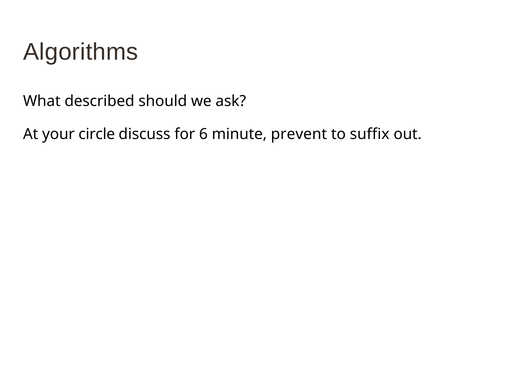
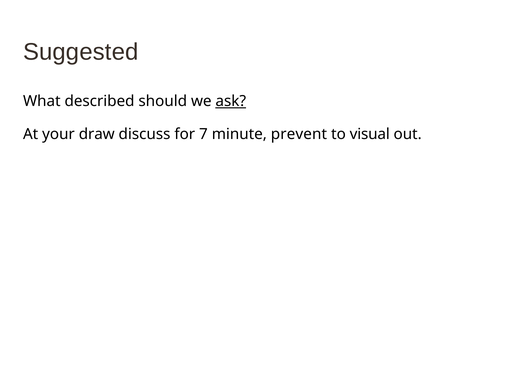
Algorithms: Algorithms -> Suggested
ask underline: none -> present
circle: circle -> draw
6: 6 -> 7
suffix: suffix -> visual
